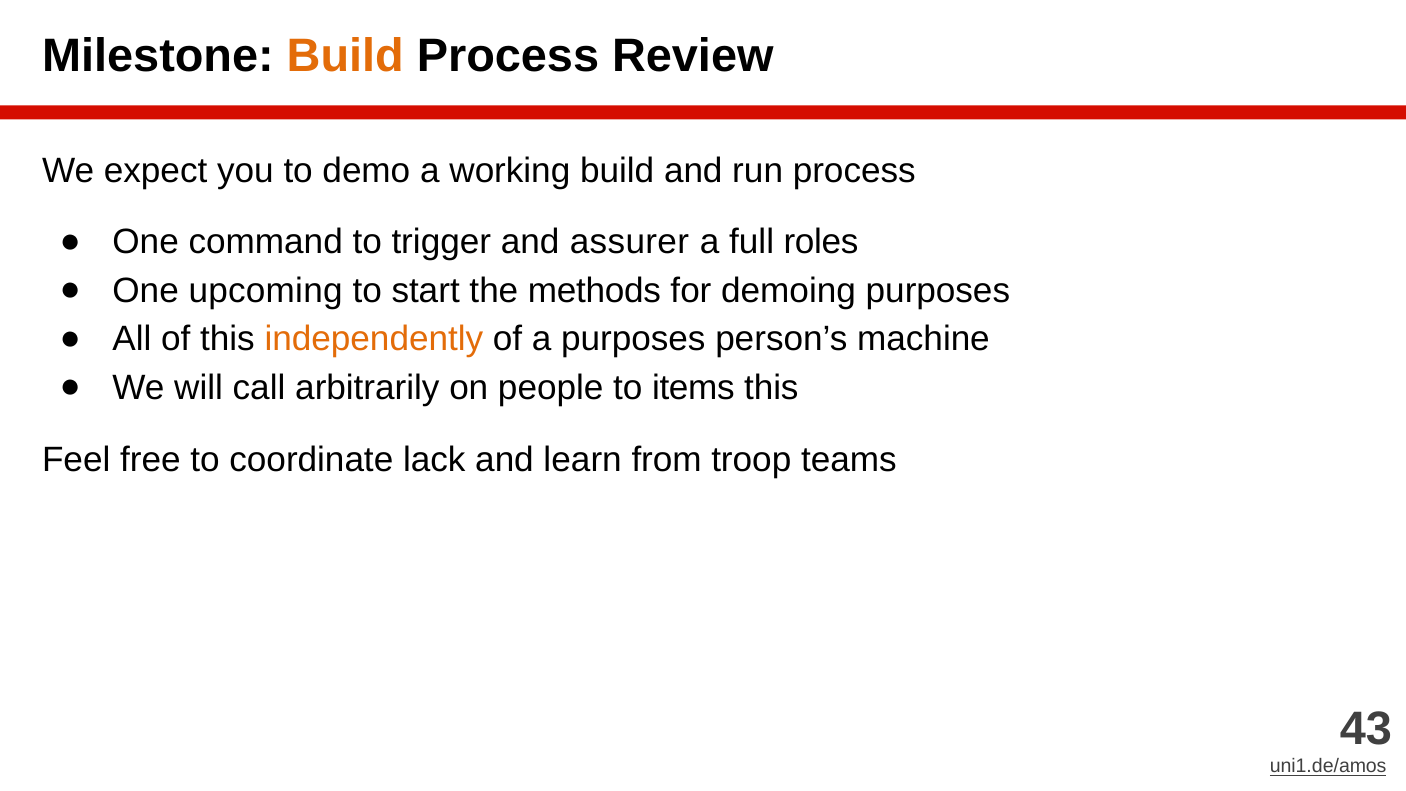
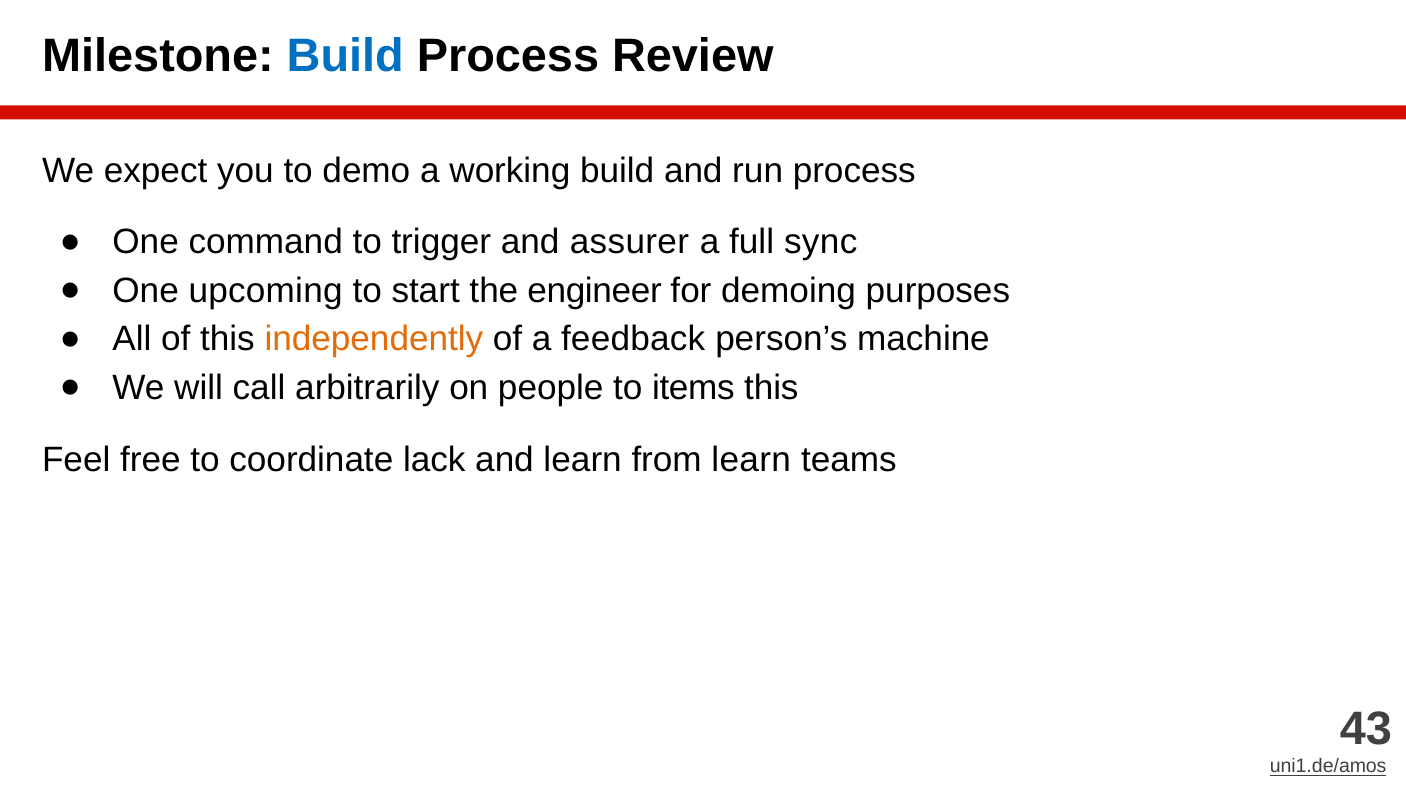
Build at (345, 56) colour: orange -> blue
roles: roles -> sync
methods: methods -> engineer
a purposes: purposes -> feedback
from troop: troop -> learn
